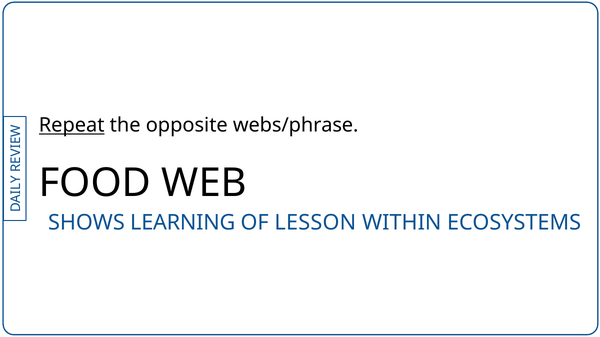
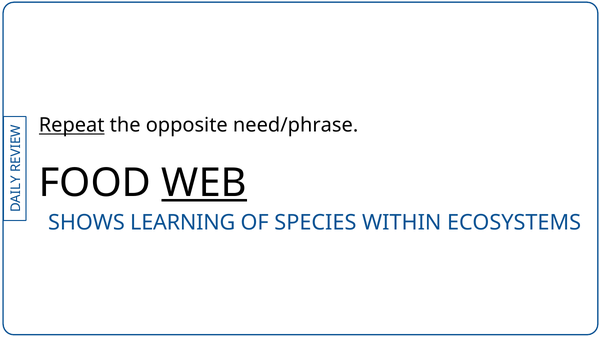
webs/phrase: webs/phrase -> need/phrase
WEB underline: none -> present
LESSON: LESSON -> SPECIES
